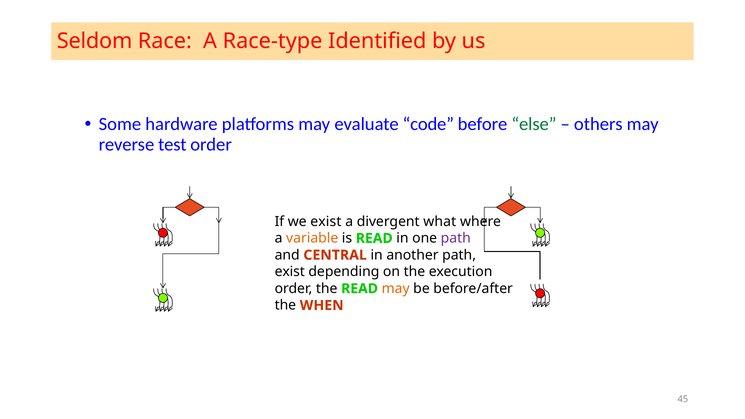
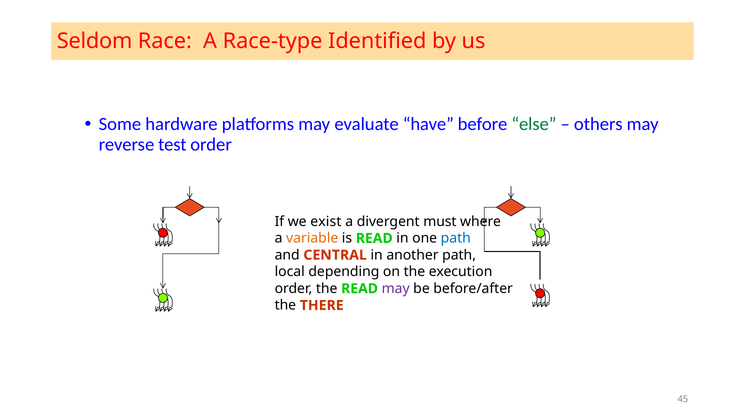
code: code -> have
what: what -> must
path at (456, 238) colour: purple -> blue
exist at (290, 272): exist -> local
may at (396, 289) colour: orange -> purple
WHEN: WHEN -> THERE
